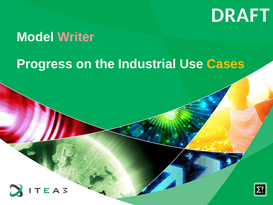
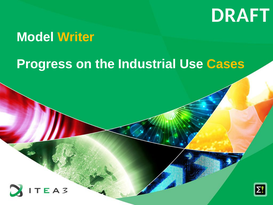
Writer colour: pink -> yellow
